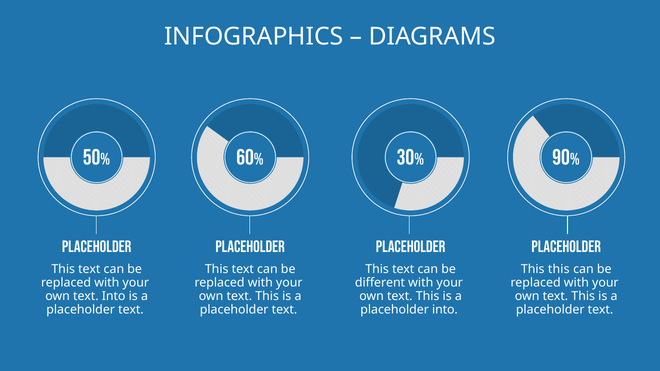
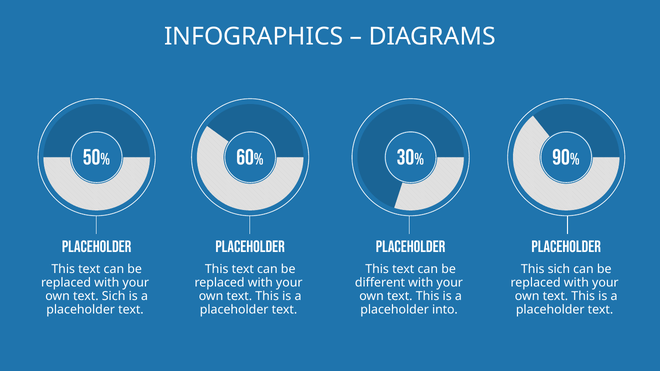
This this: this -> sich
text Into: Into -> Sich
